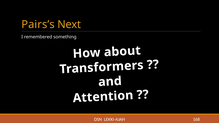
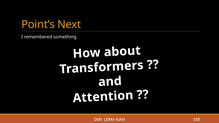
Pairs’s: Pairs’s -> Point’s
